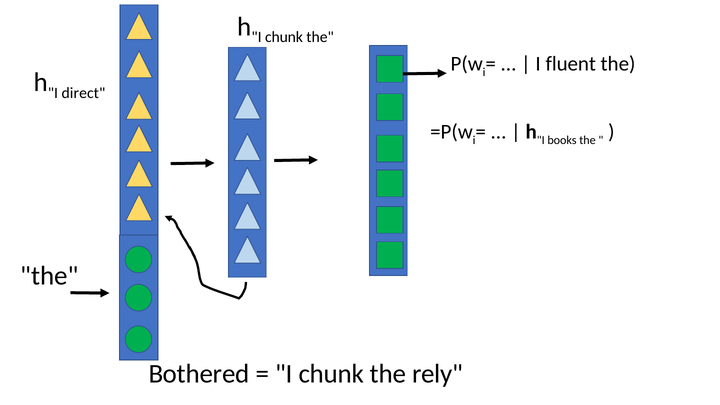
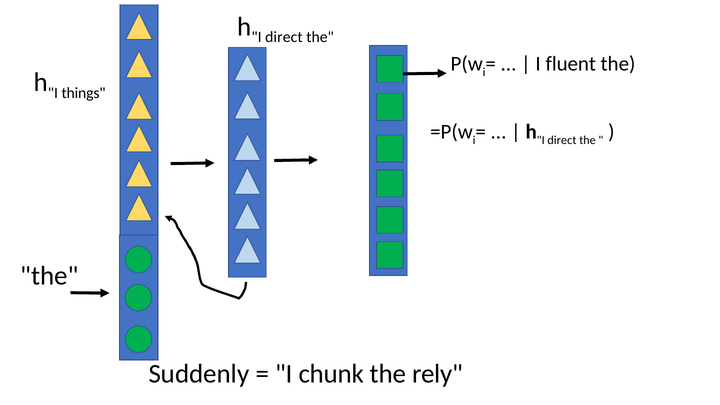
chunk at (284, 37): chunk -> direct
direct: direct -> things
books at (562, 140): books -> direct
Bothered: Bothered -> Suddenly
